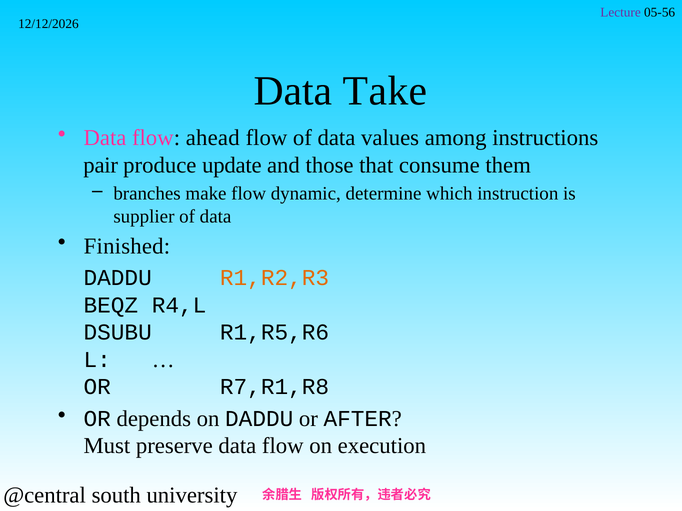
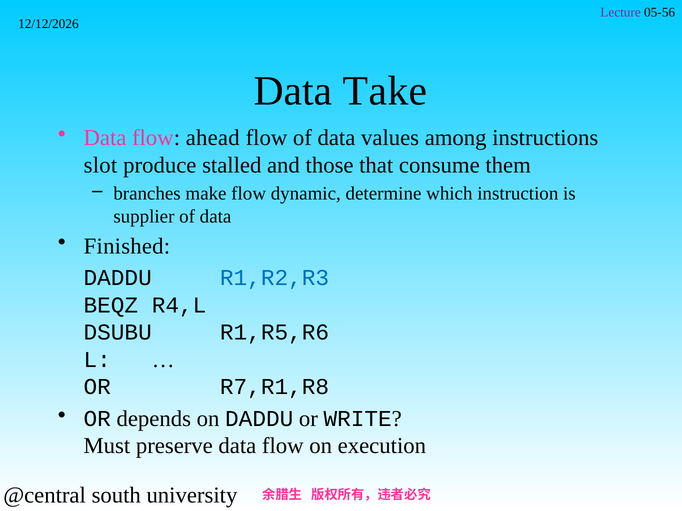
pair: pair -> slot
update: update -> stalled
R1,R2,R3 colour: orange -> blue
AFTER: AFTER -> WRITE
